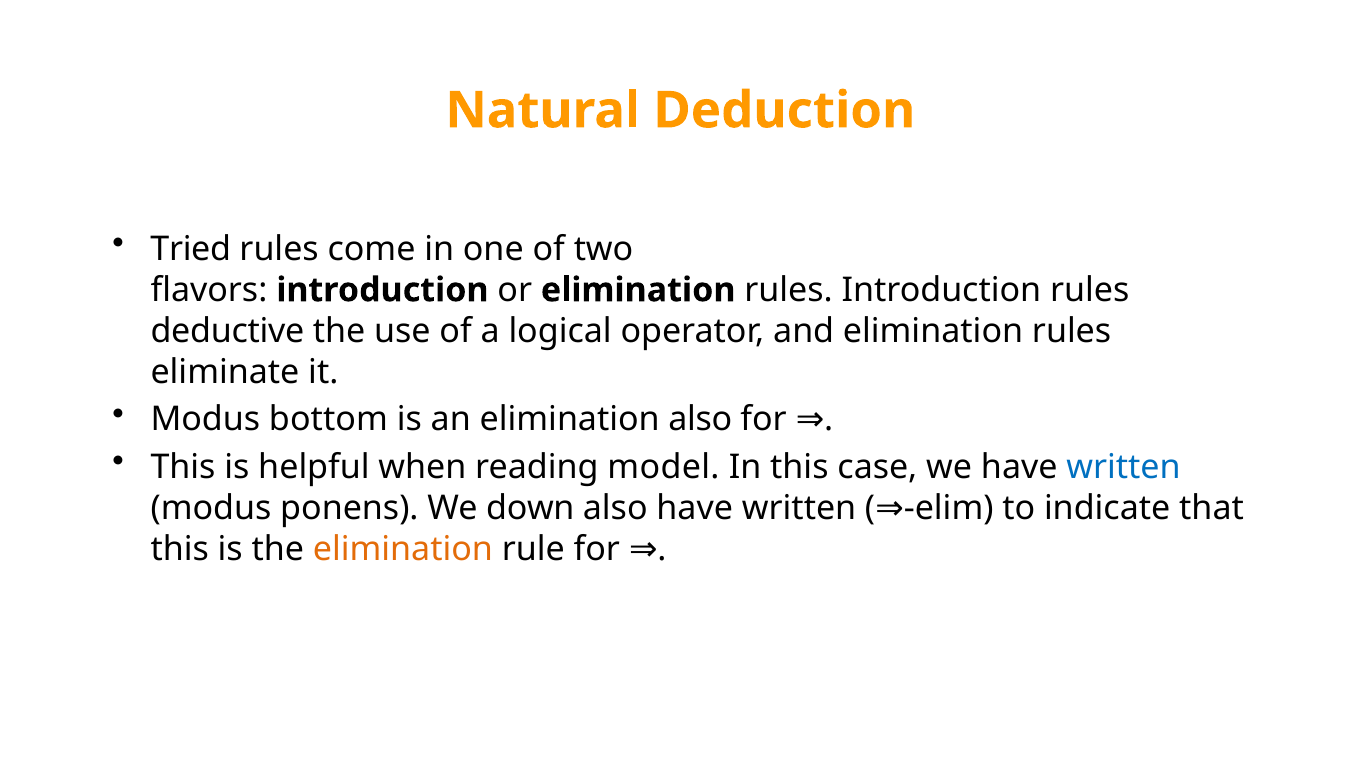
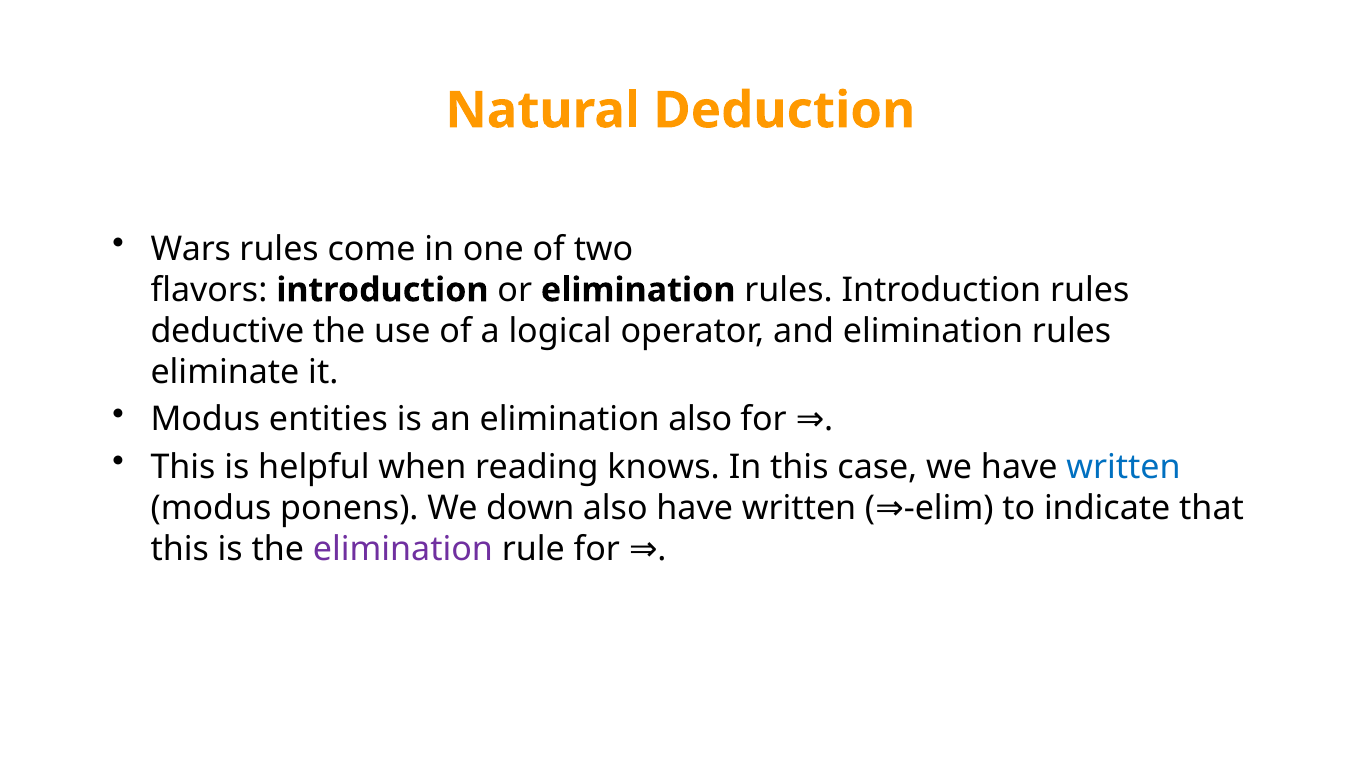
Tried: Tried -> Wars
bottom: bottom -> entities
model: model -> knows
elimination at (403, 548) colour: orange -> purple
